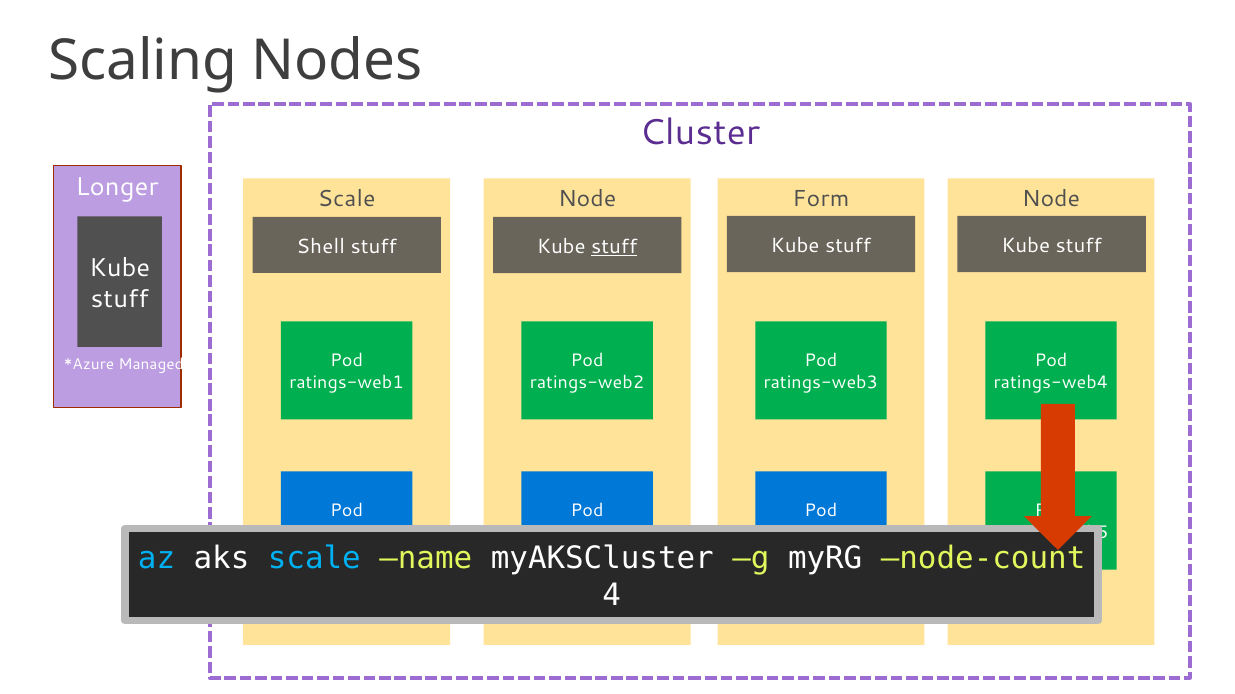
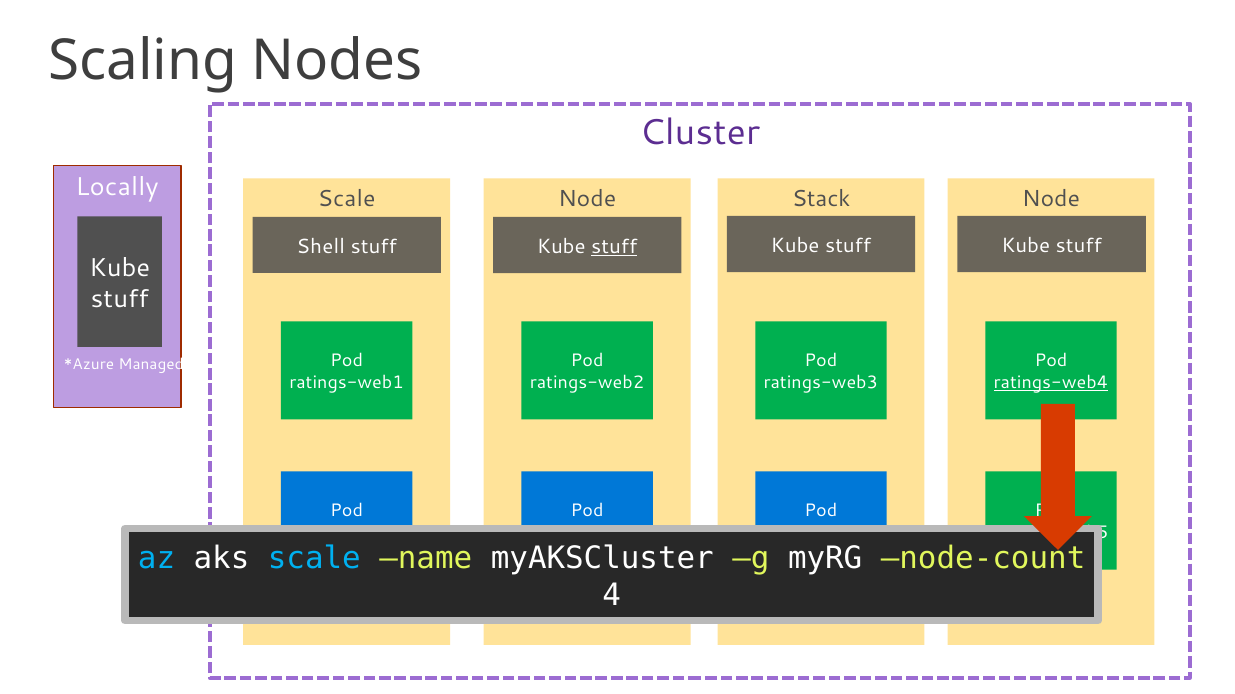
Longer: Longer -> Locally
Form: Form -> Stack
ratings-web4 underline: none -> present
